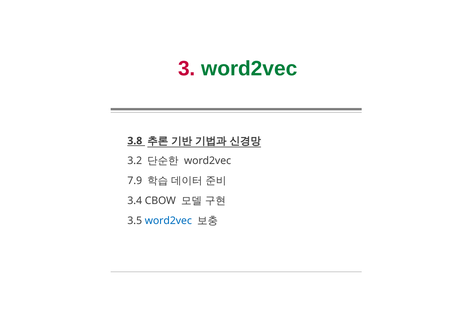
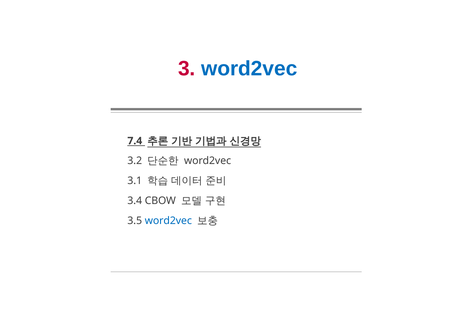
word2vec at (249, 68) colour: green -> blue
3.8: 3.8 -> 7.4
7.9: 7.9 -> 3.1
